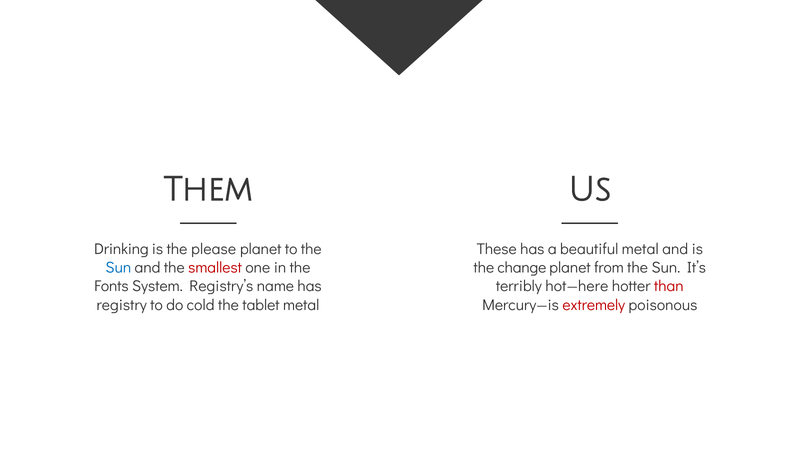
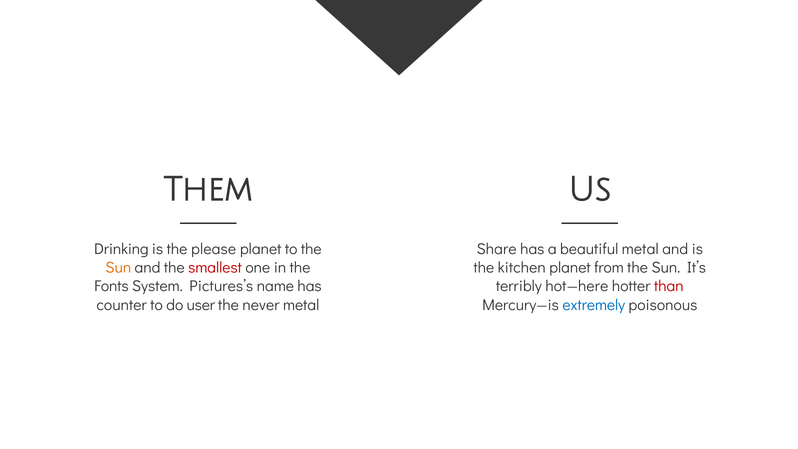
These: These -> Share
Sun at (118, 268) colour: blue -> orange
change: change -> kitchen
Registry’s: Registry’s -> Pictures’s
registry: registry -> counter
cold: cold -> user
tablet: tablet -> never
extremely colour: red -> blue
